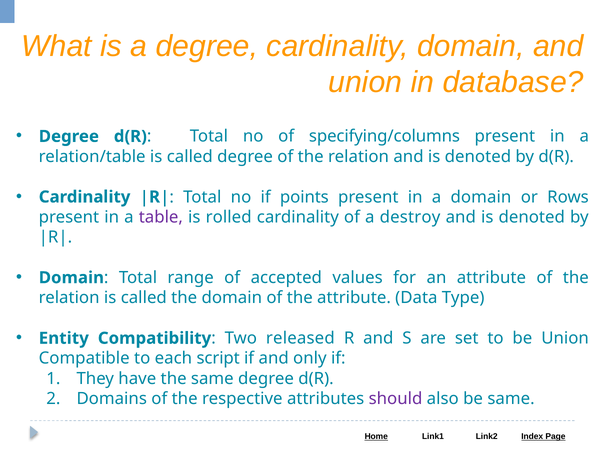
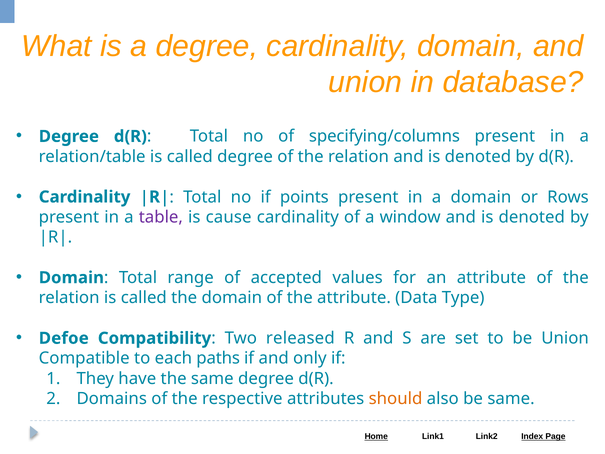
rolled: rolled -> cause
destroy: destroy -> window
Entity: Entity -> Defoe
script: script -> paths
should colour: purple -> orange
